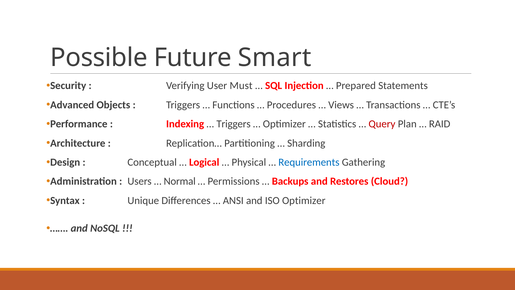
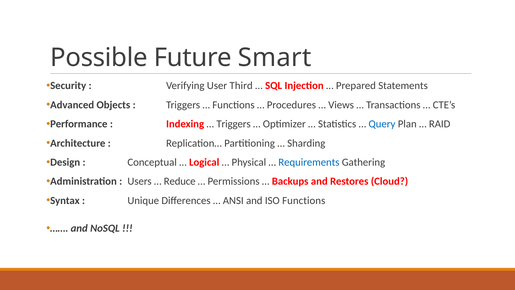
Must: Must -> Third
Query colour: red -> blue
Normal: Normal -> Reduce
ISO Optimizer: Optimizer -> Functions
